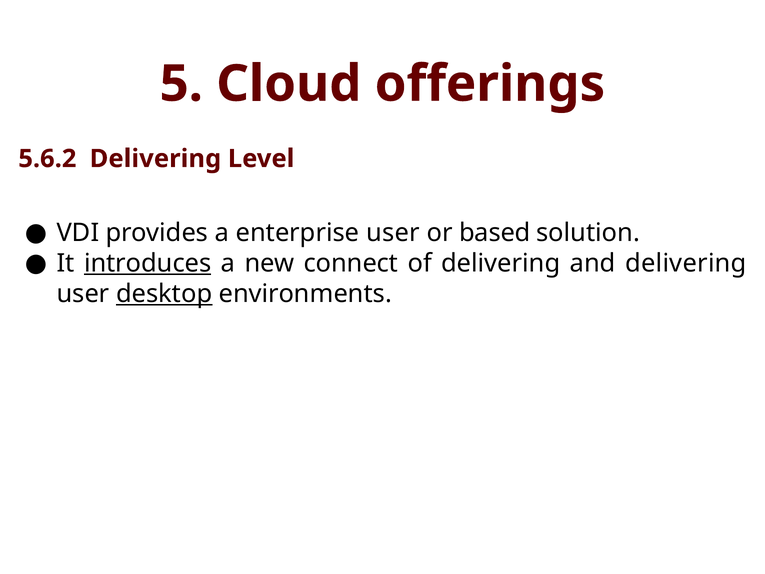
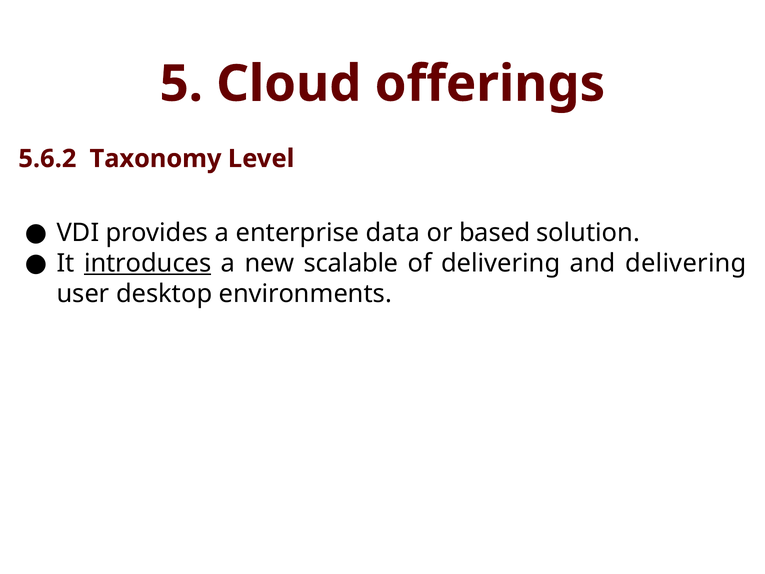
5.6.2 Delivering: Delivering -> Taxonomy
enterprise user: user -> data
connect: connect -> scalable
desktop underline: present -> none
